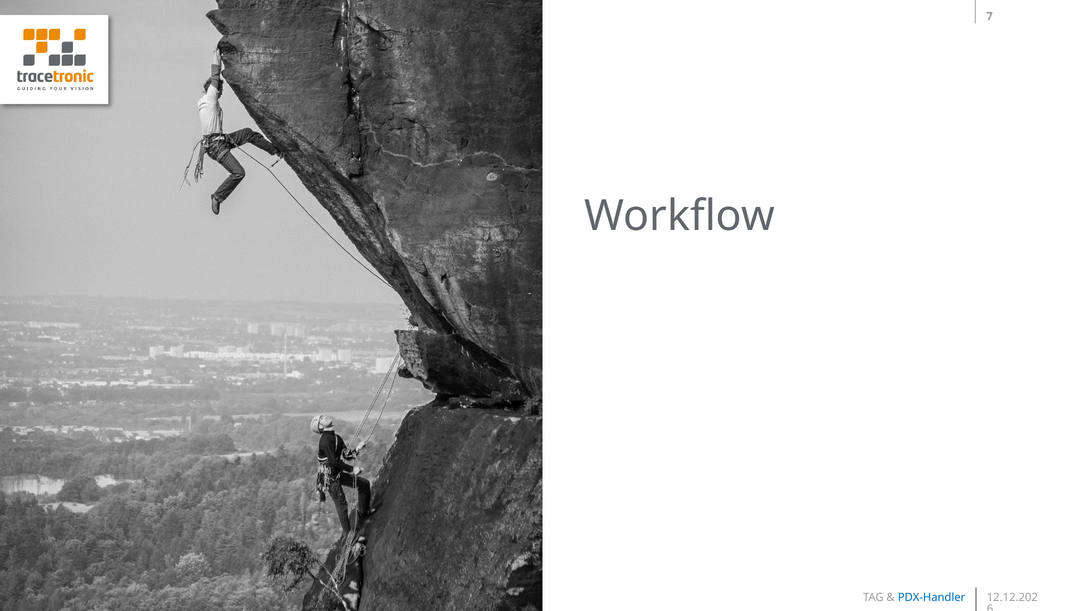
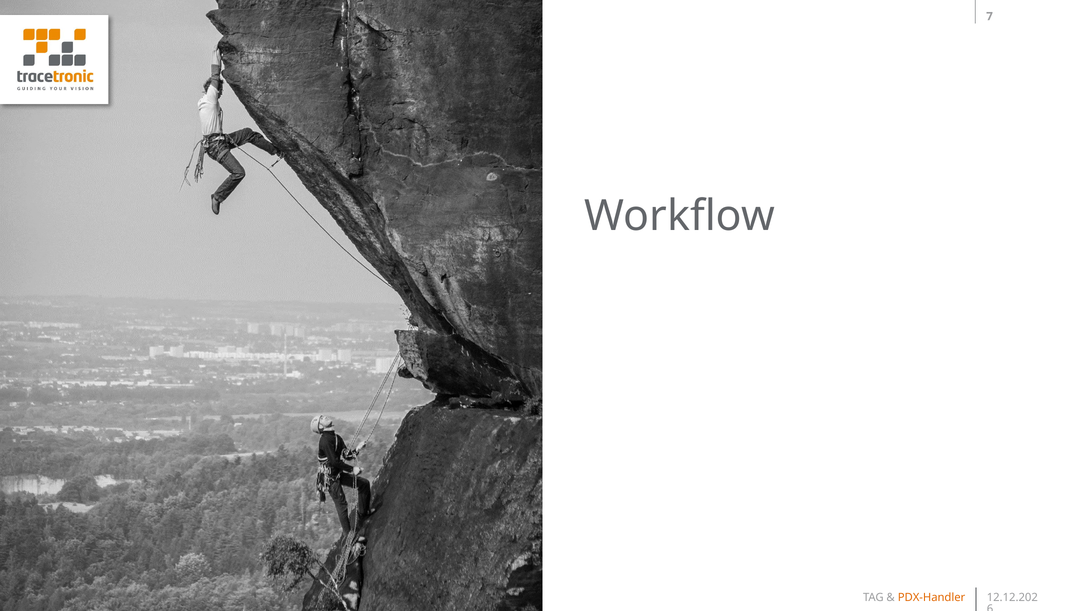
PDX-Handler colour: blue -> orange
